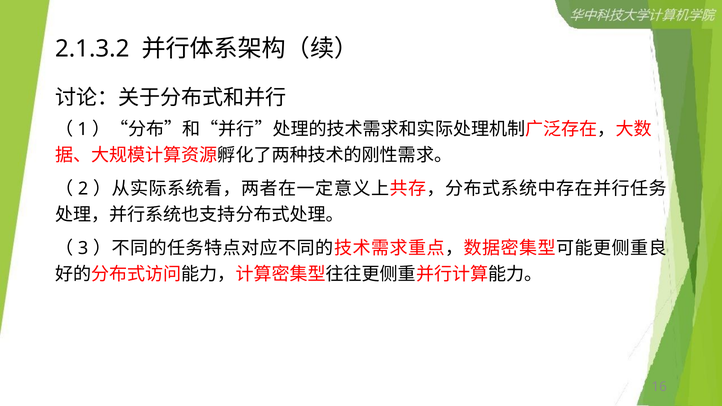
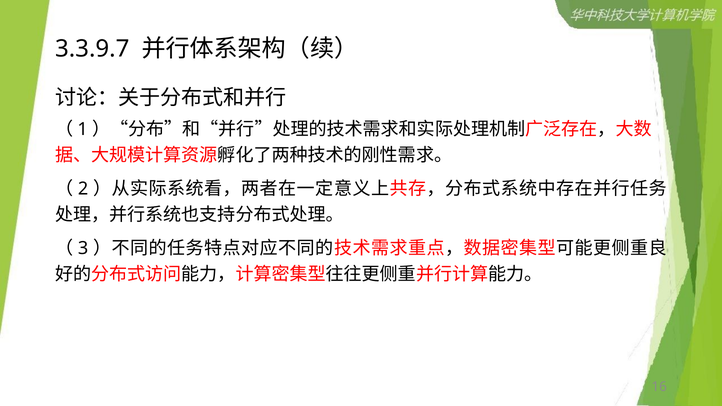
2.1.3.2: 2.1.3.2 -> 3.3.9.7
